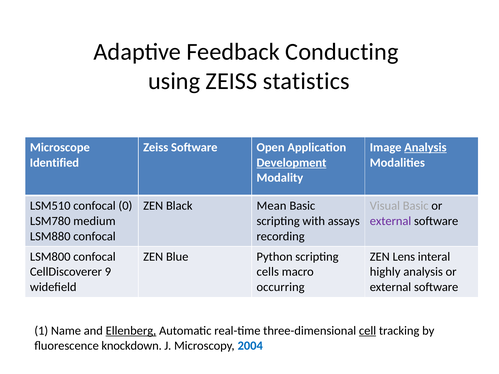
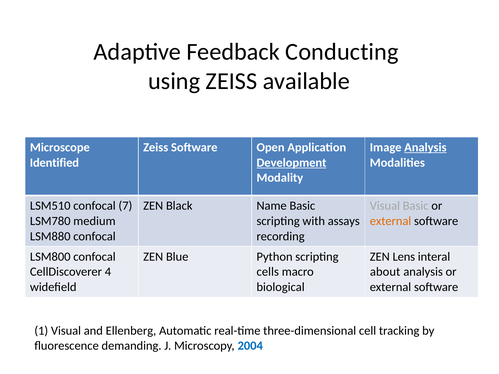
statistics: statistics -> available
0: 0 -> 7
Mean: Mean -> Name
external at (391, 221) colour: purple -> orange
9: 9 -> 4
highly: highly -> about
occurring: occurring -> biological
1 Name: Name -> Visual
Ellenberg underline: present -> none
cell underline: present -> none
knockdown: knockdown -> demanding
